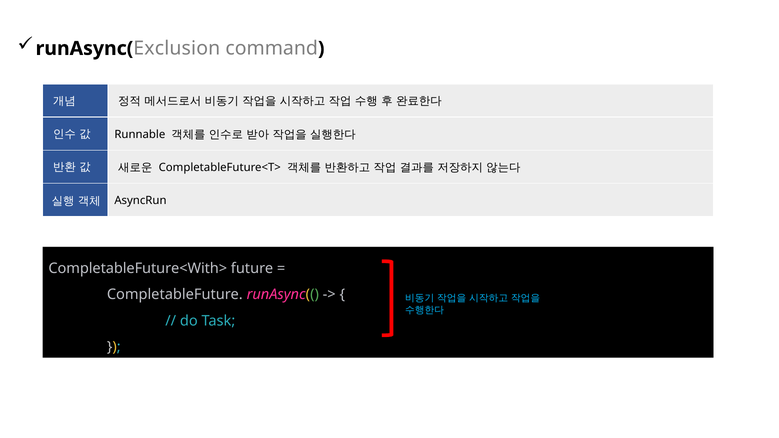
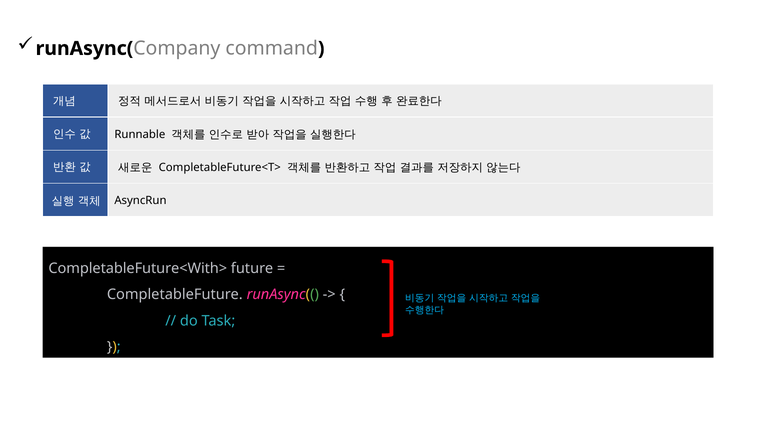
Exclusion: Exclusion -> Company
